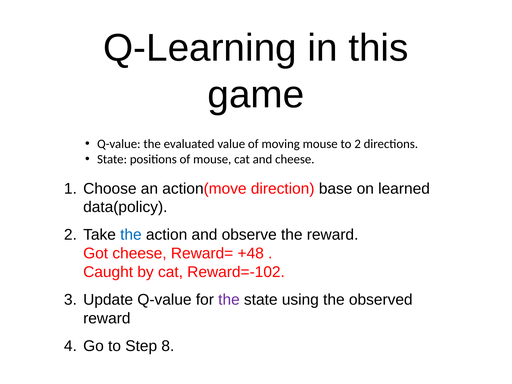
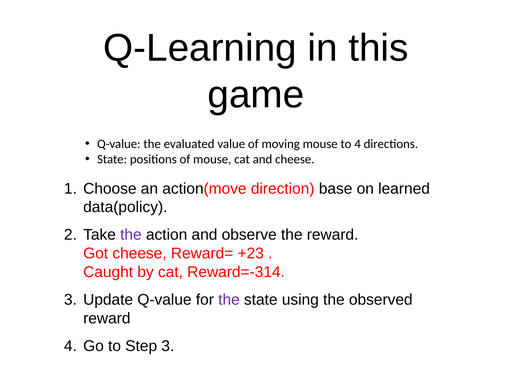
to 2: 2 -> 4
the at (131, 235) colour: blue -> purple
+48: +48 -> +23
Reward=-102: Reward=-102 -> Reward=-314
Step 8: 8 -> 3
